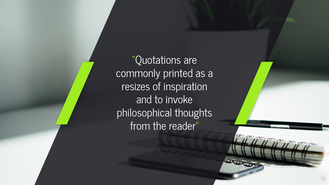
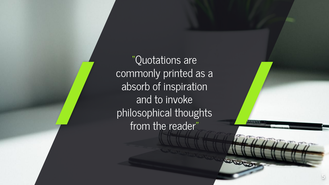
resizes: resizes -> absorb
